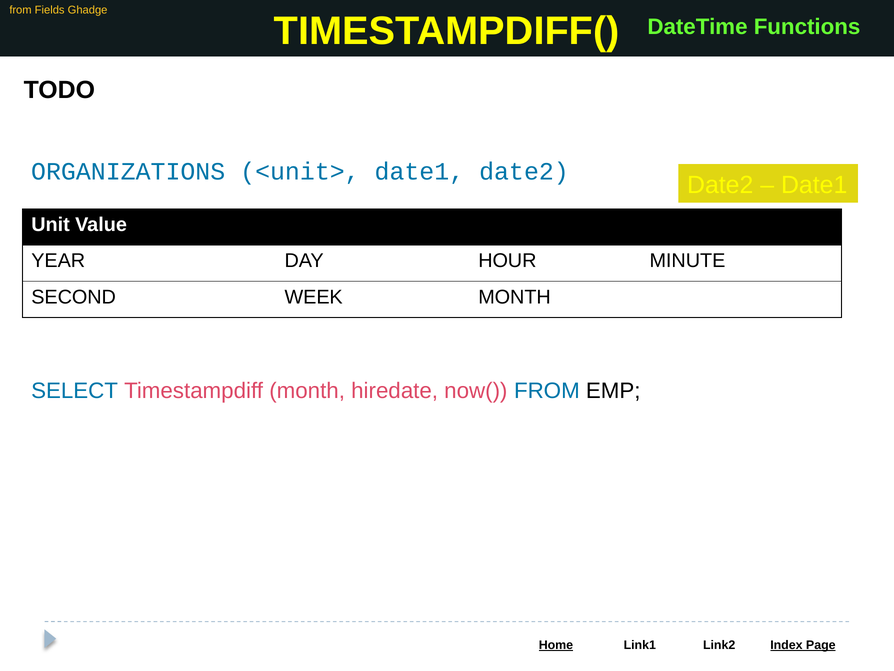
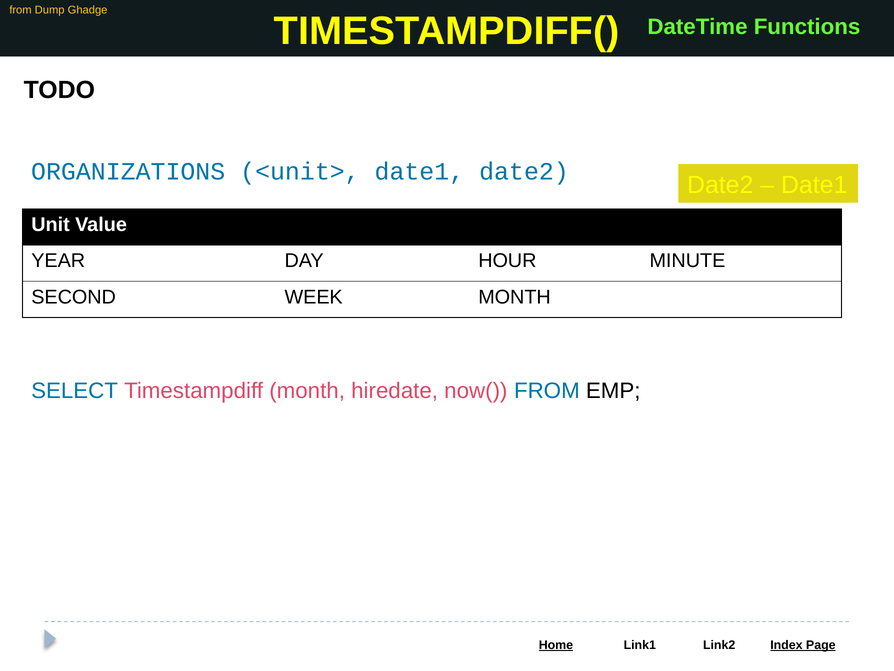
Fields: Fields -> Dump
